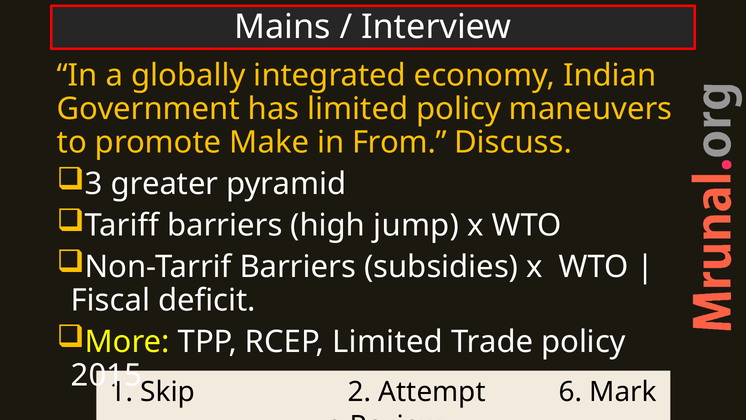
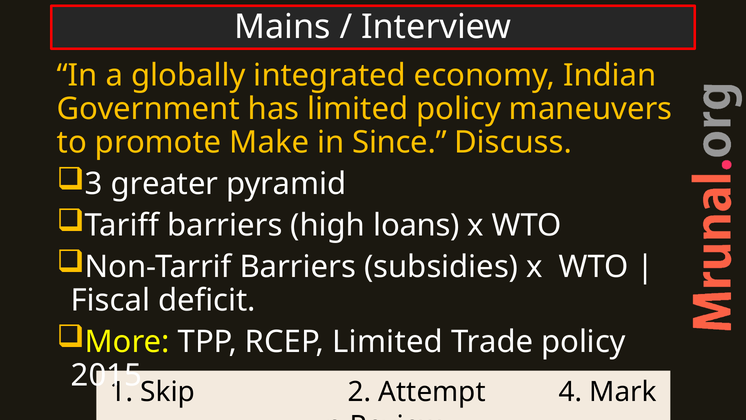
From: From -> Since
jump: jump -> loans
6: 6 -> 4
